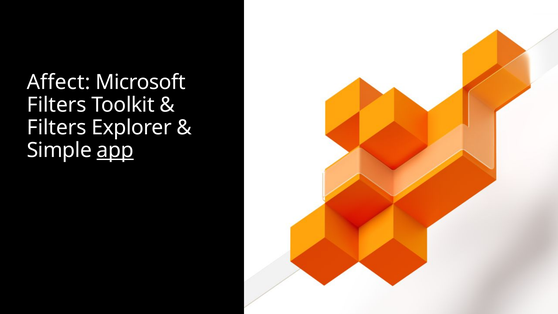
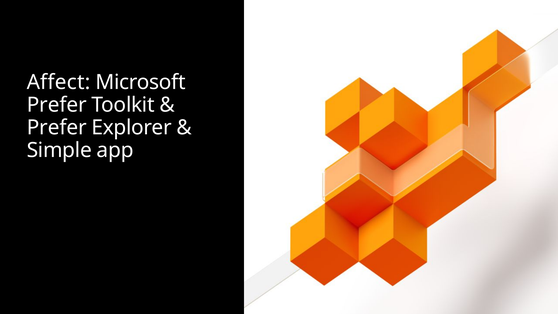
Filters at (57, 105): Filters -> Prefer
Filters at (57, 128): Filters -> Prefer
app underline: present -> none
